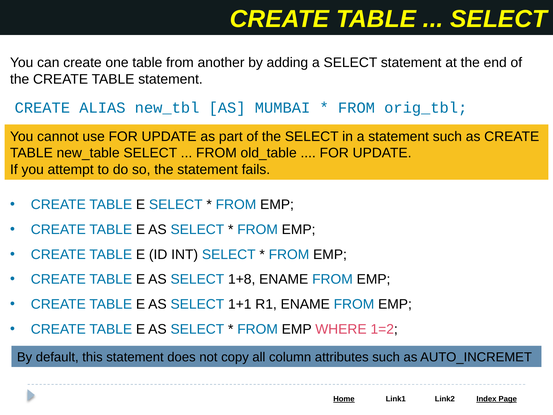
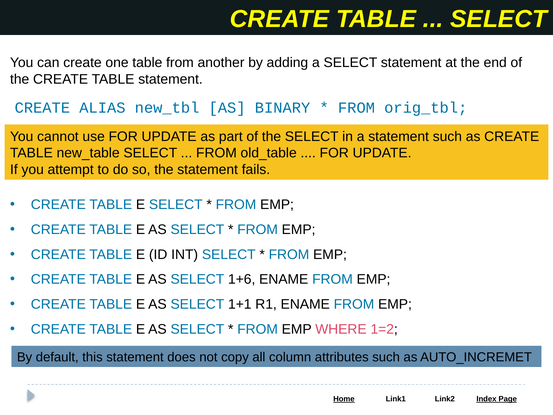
MUMBAI: MUMBAI -> BINARY
1+8: 1+8 -> 1+6
